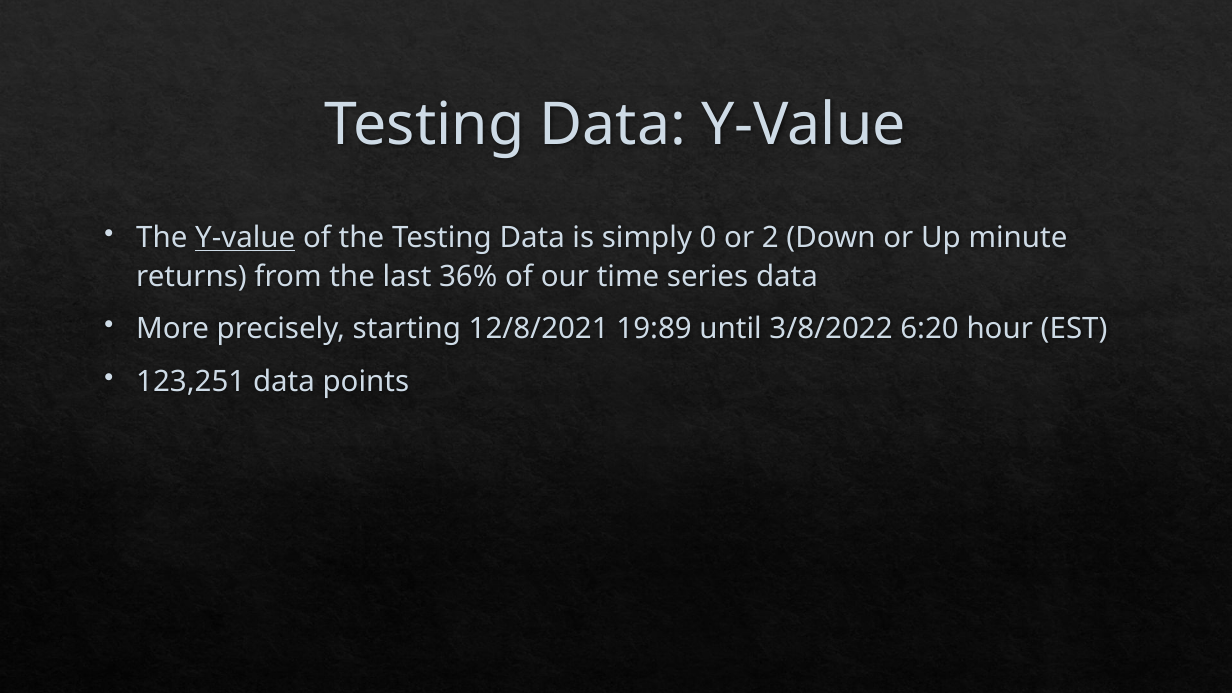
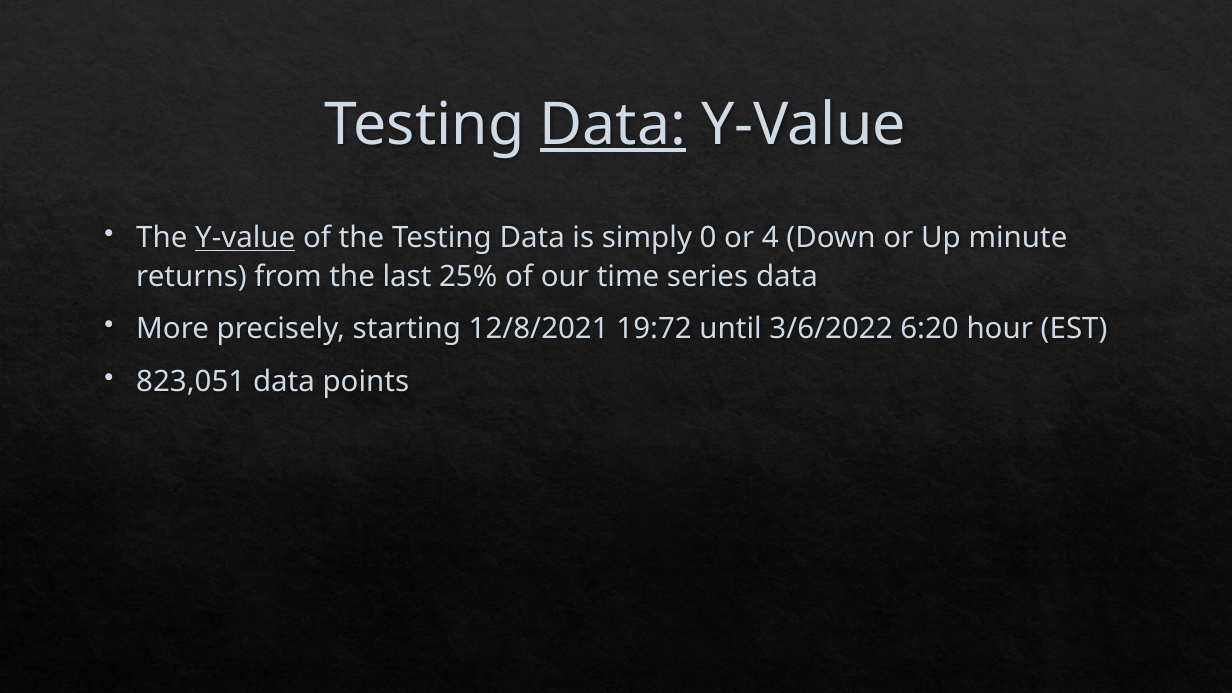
Data at (613, 125) underline: none -> present
2: 2 -> 4
36%: 36% -> 25%
19:89: 19:89 -> 19:72
3/8/2022: 3/8/2022 -> 3/6/2022
123,251: 123,251 -> 823,051
